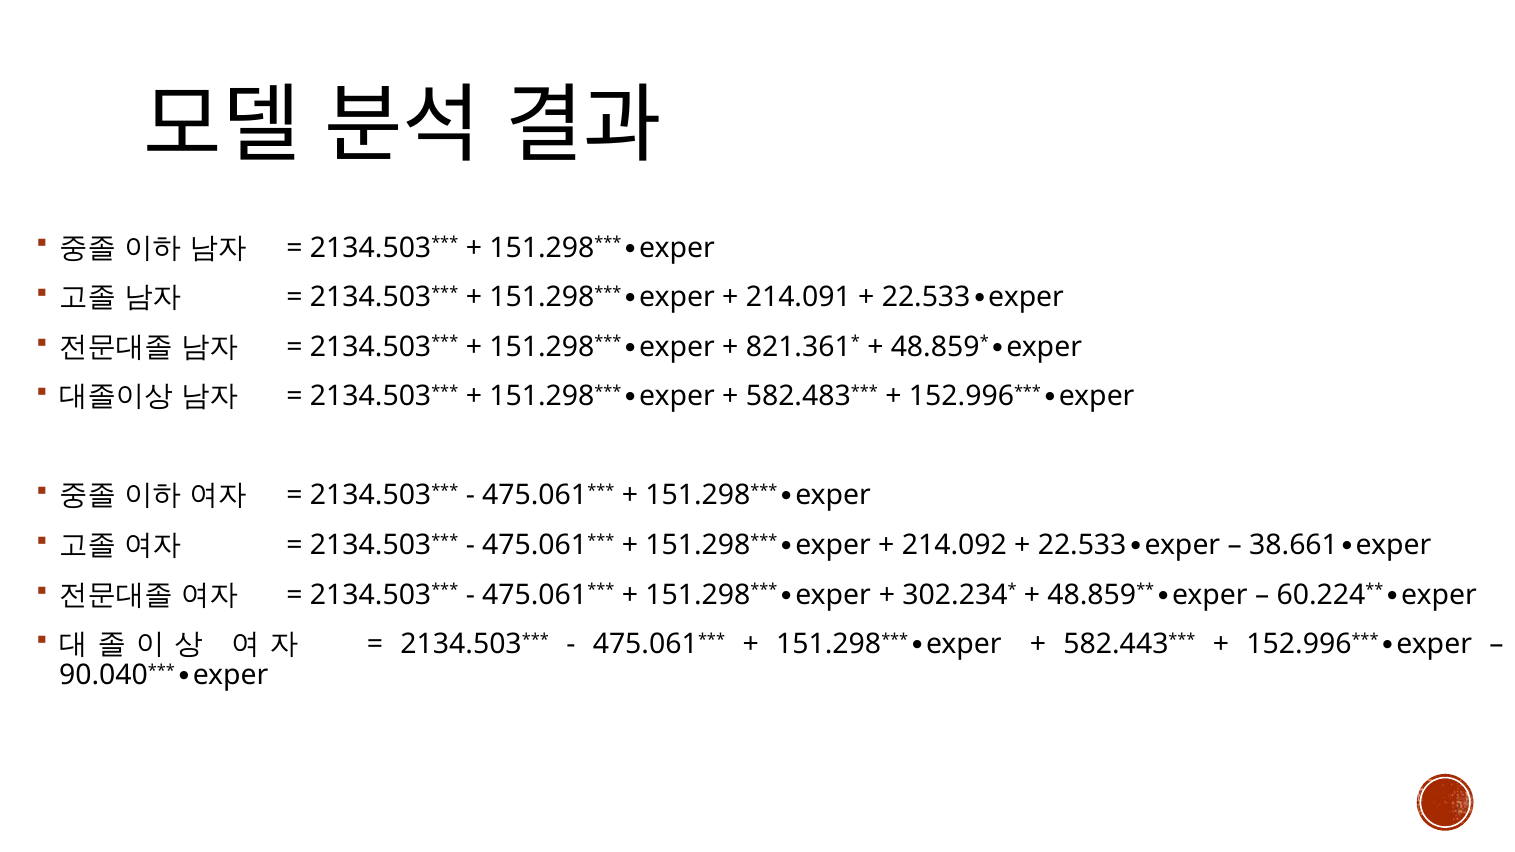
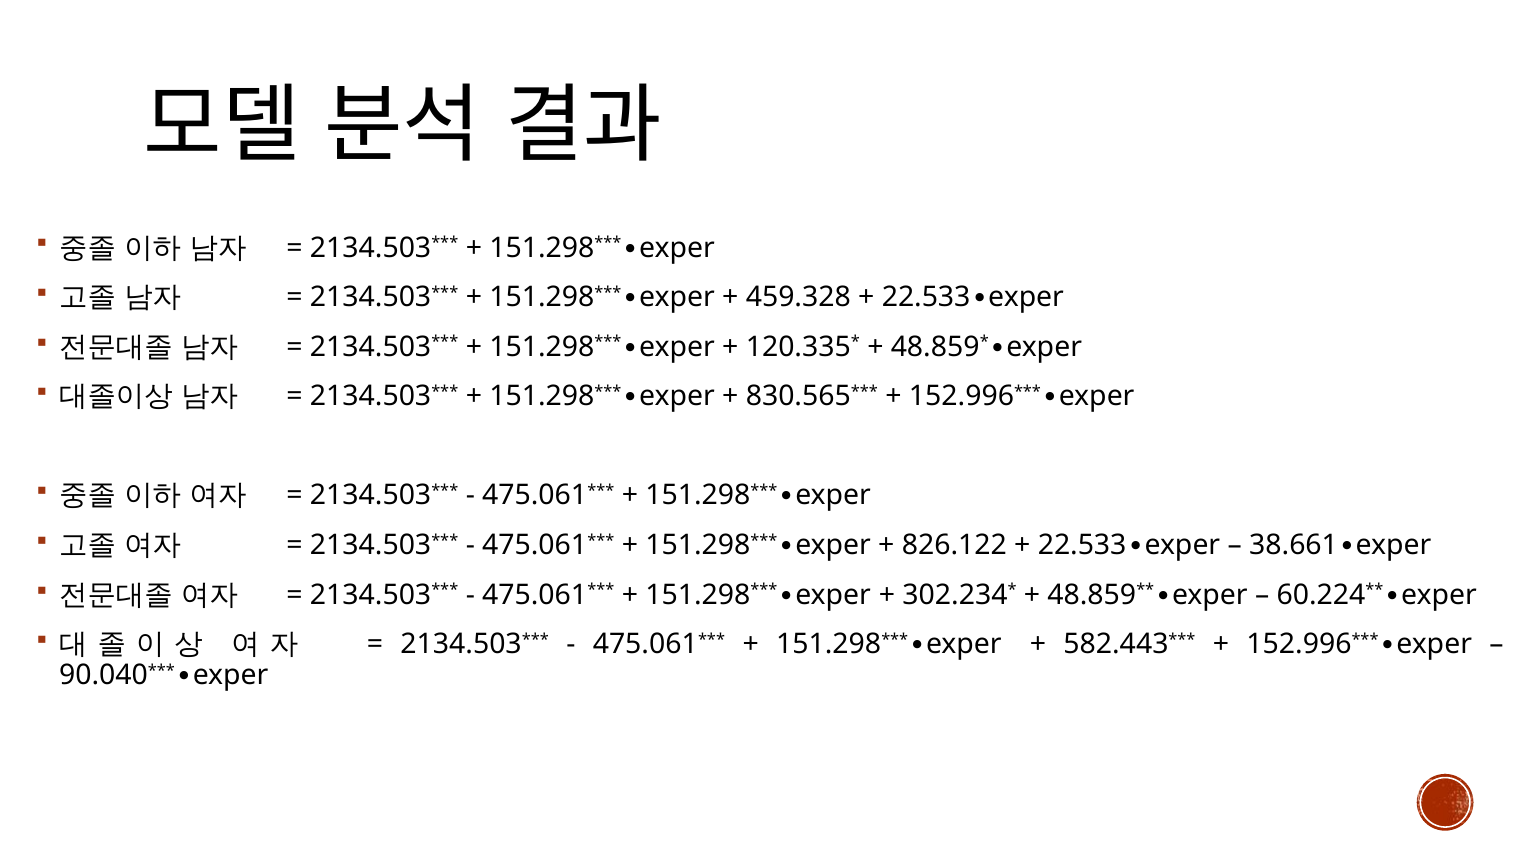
214.091: 214.091 -> 459.328
821.361: 821.361 -> 120.335
582.483: 582.483 -> 830.565
214.092: 214.092 -> 826.122
